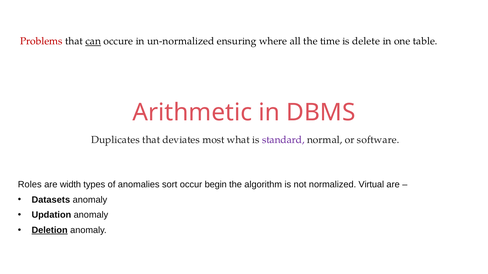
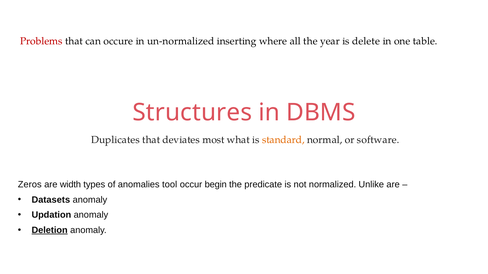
can underline: present -> none
ensuring: ensuring -> inserting
time: time -> year
Arithmetic: Arithmetic -> Structures
standard colour: purple -> orange
Roles: Roles -> Zeros
sort: sort -> tool
algorithm: algorithm -> predicate
Virtual: Virtual -> Unlike
